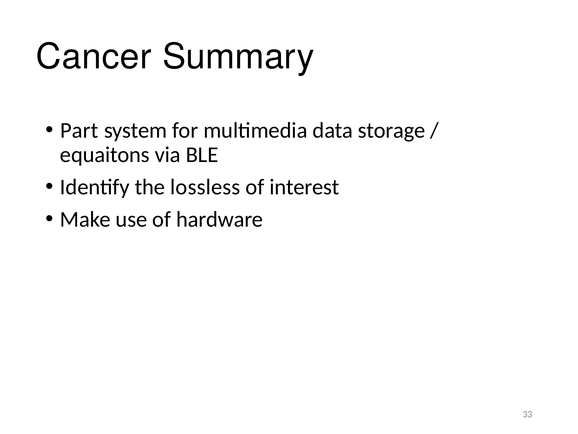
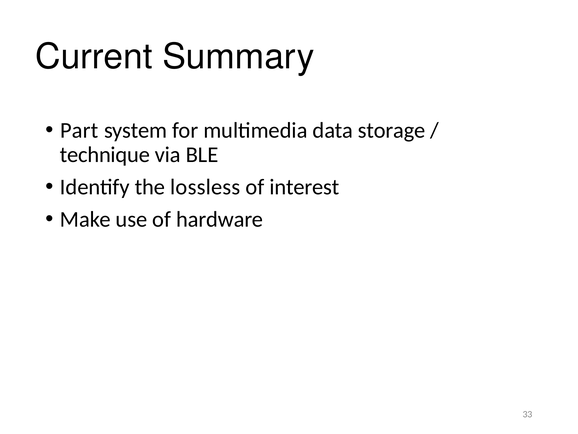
Cancer: Cancer -> Current
equaitons: equaitons -> technique
